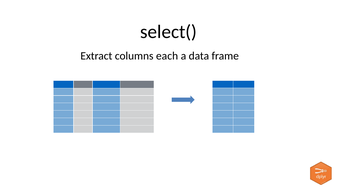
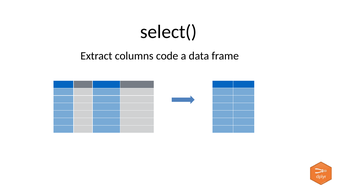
each: each -> code
